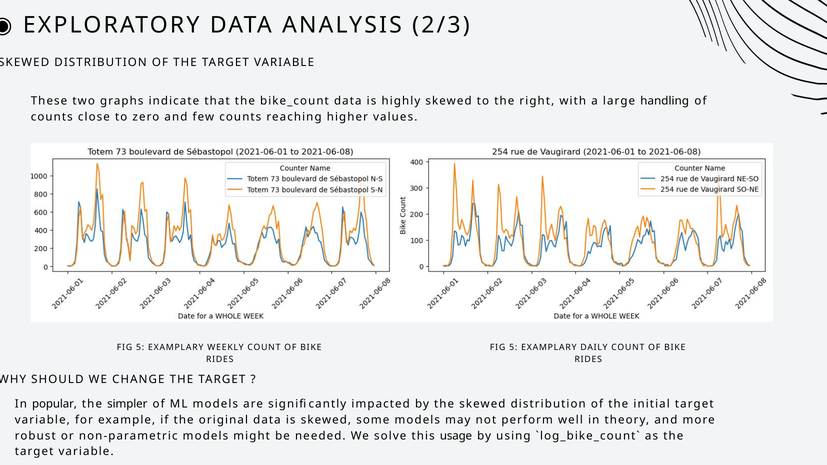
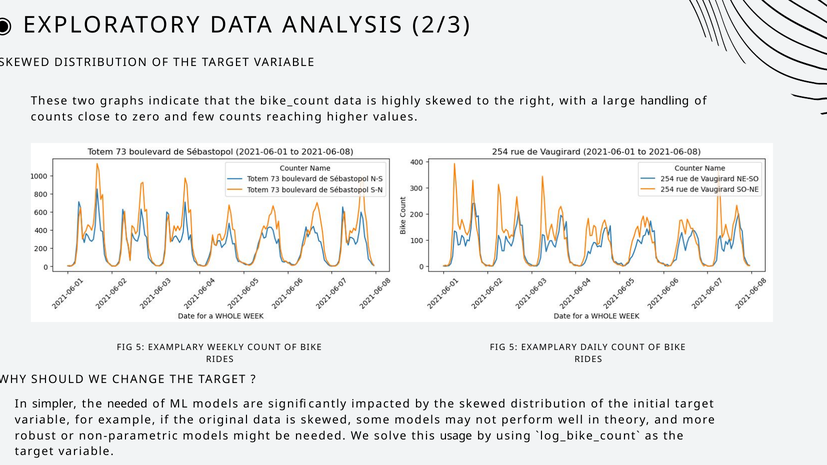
popular: popular -> simpler
the simpler: simpler -> needed
